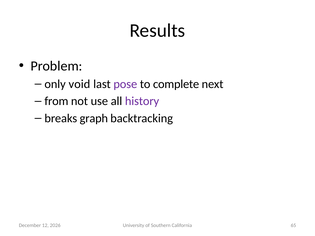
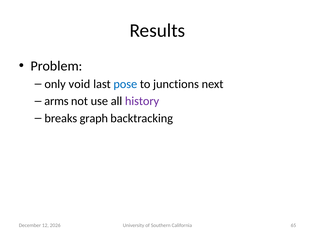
pose colour: purple -> blue
complete: complete -> junctions
from: from -> arms
